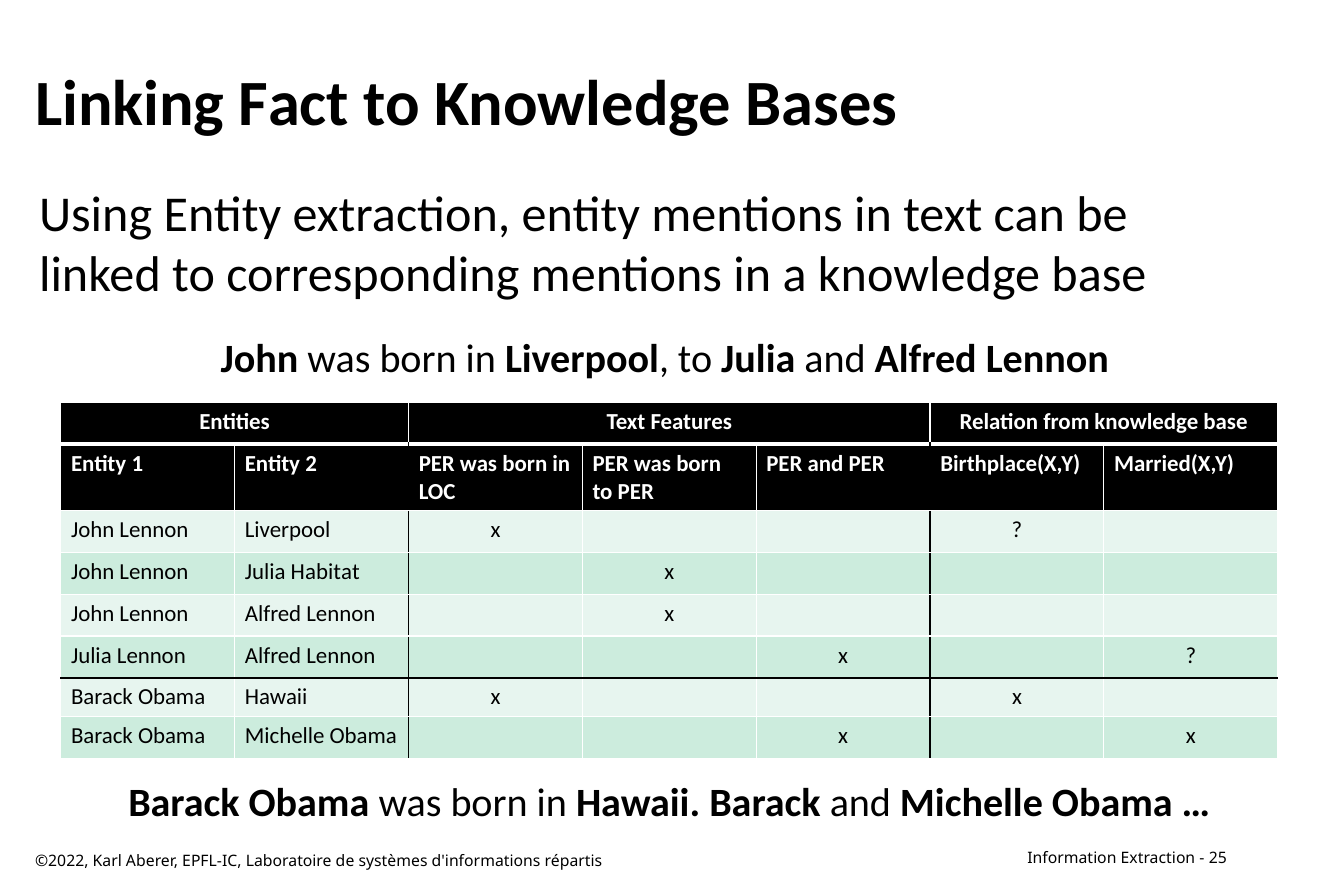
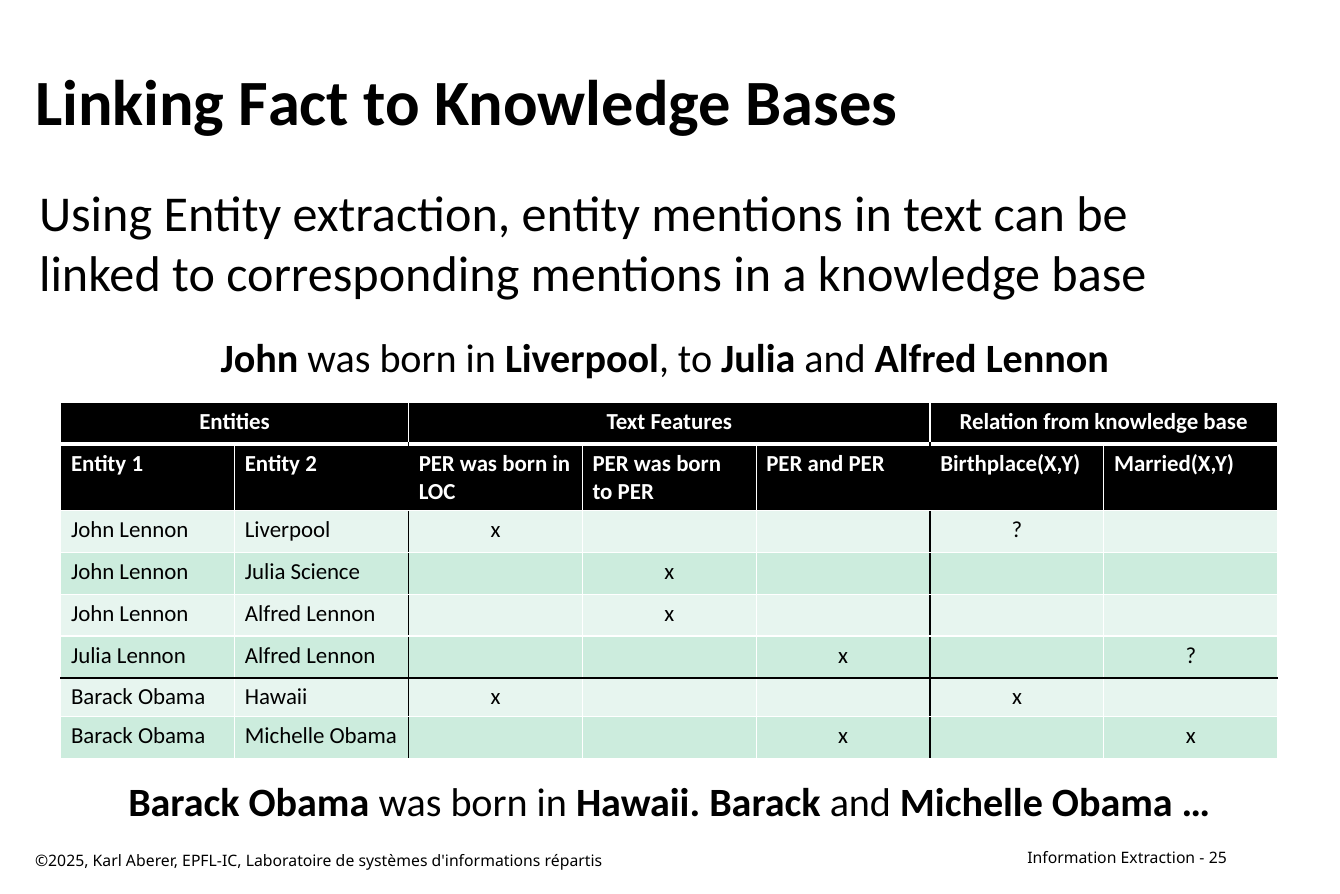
Habitat: Habitat -> Science
©2022: ©2022 -> ©2025
